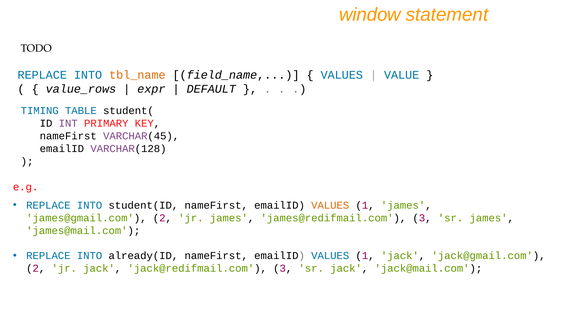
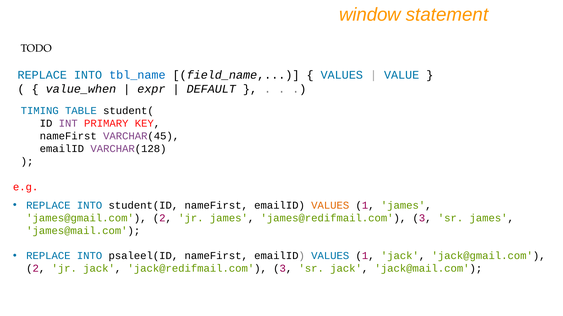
tbl_name colour: orange -> blue
value_rows: value_rows -> value_when
already(ID: already(ID -> psaleel(ID
